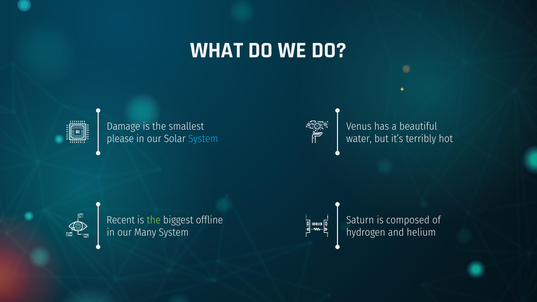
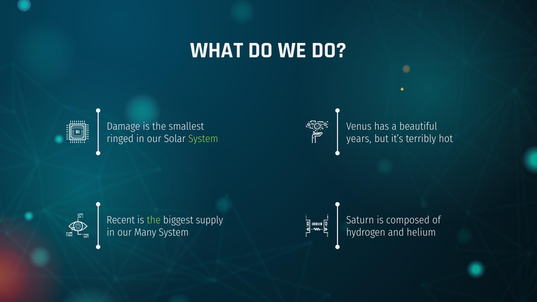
please: please -> ringed
System at (203, 139) colour: light blue -> light green
water: water -> years
offline: offline -> supply
